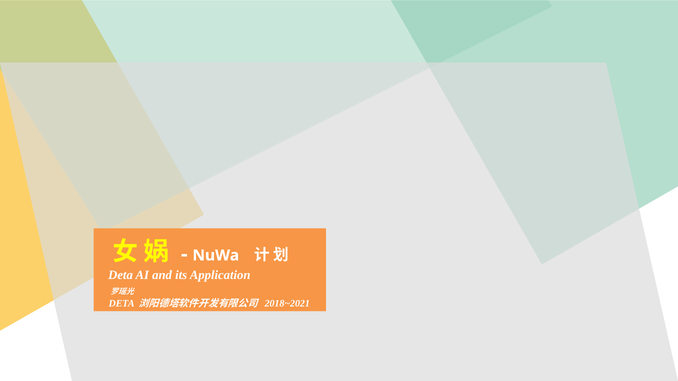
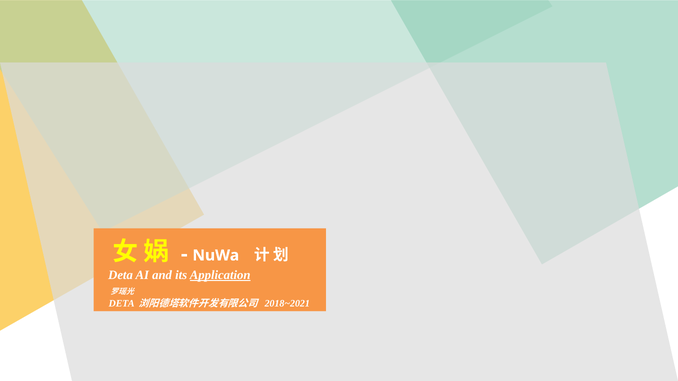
Application underline: none -> present
